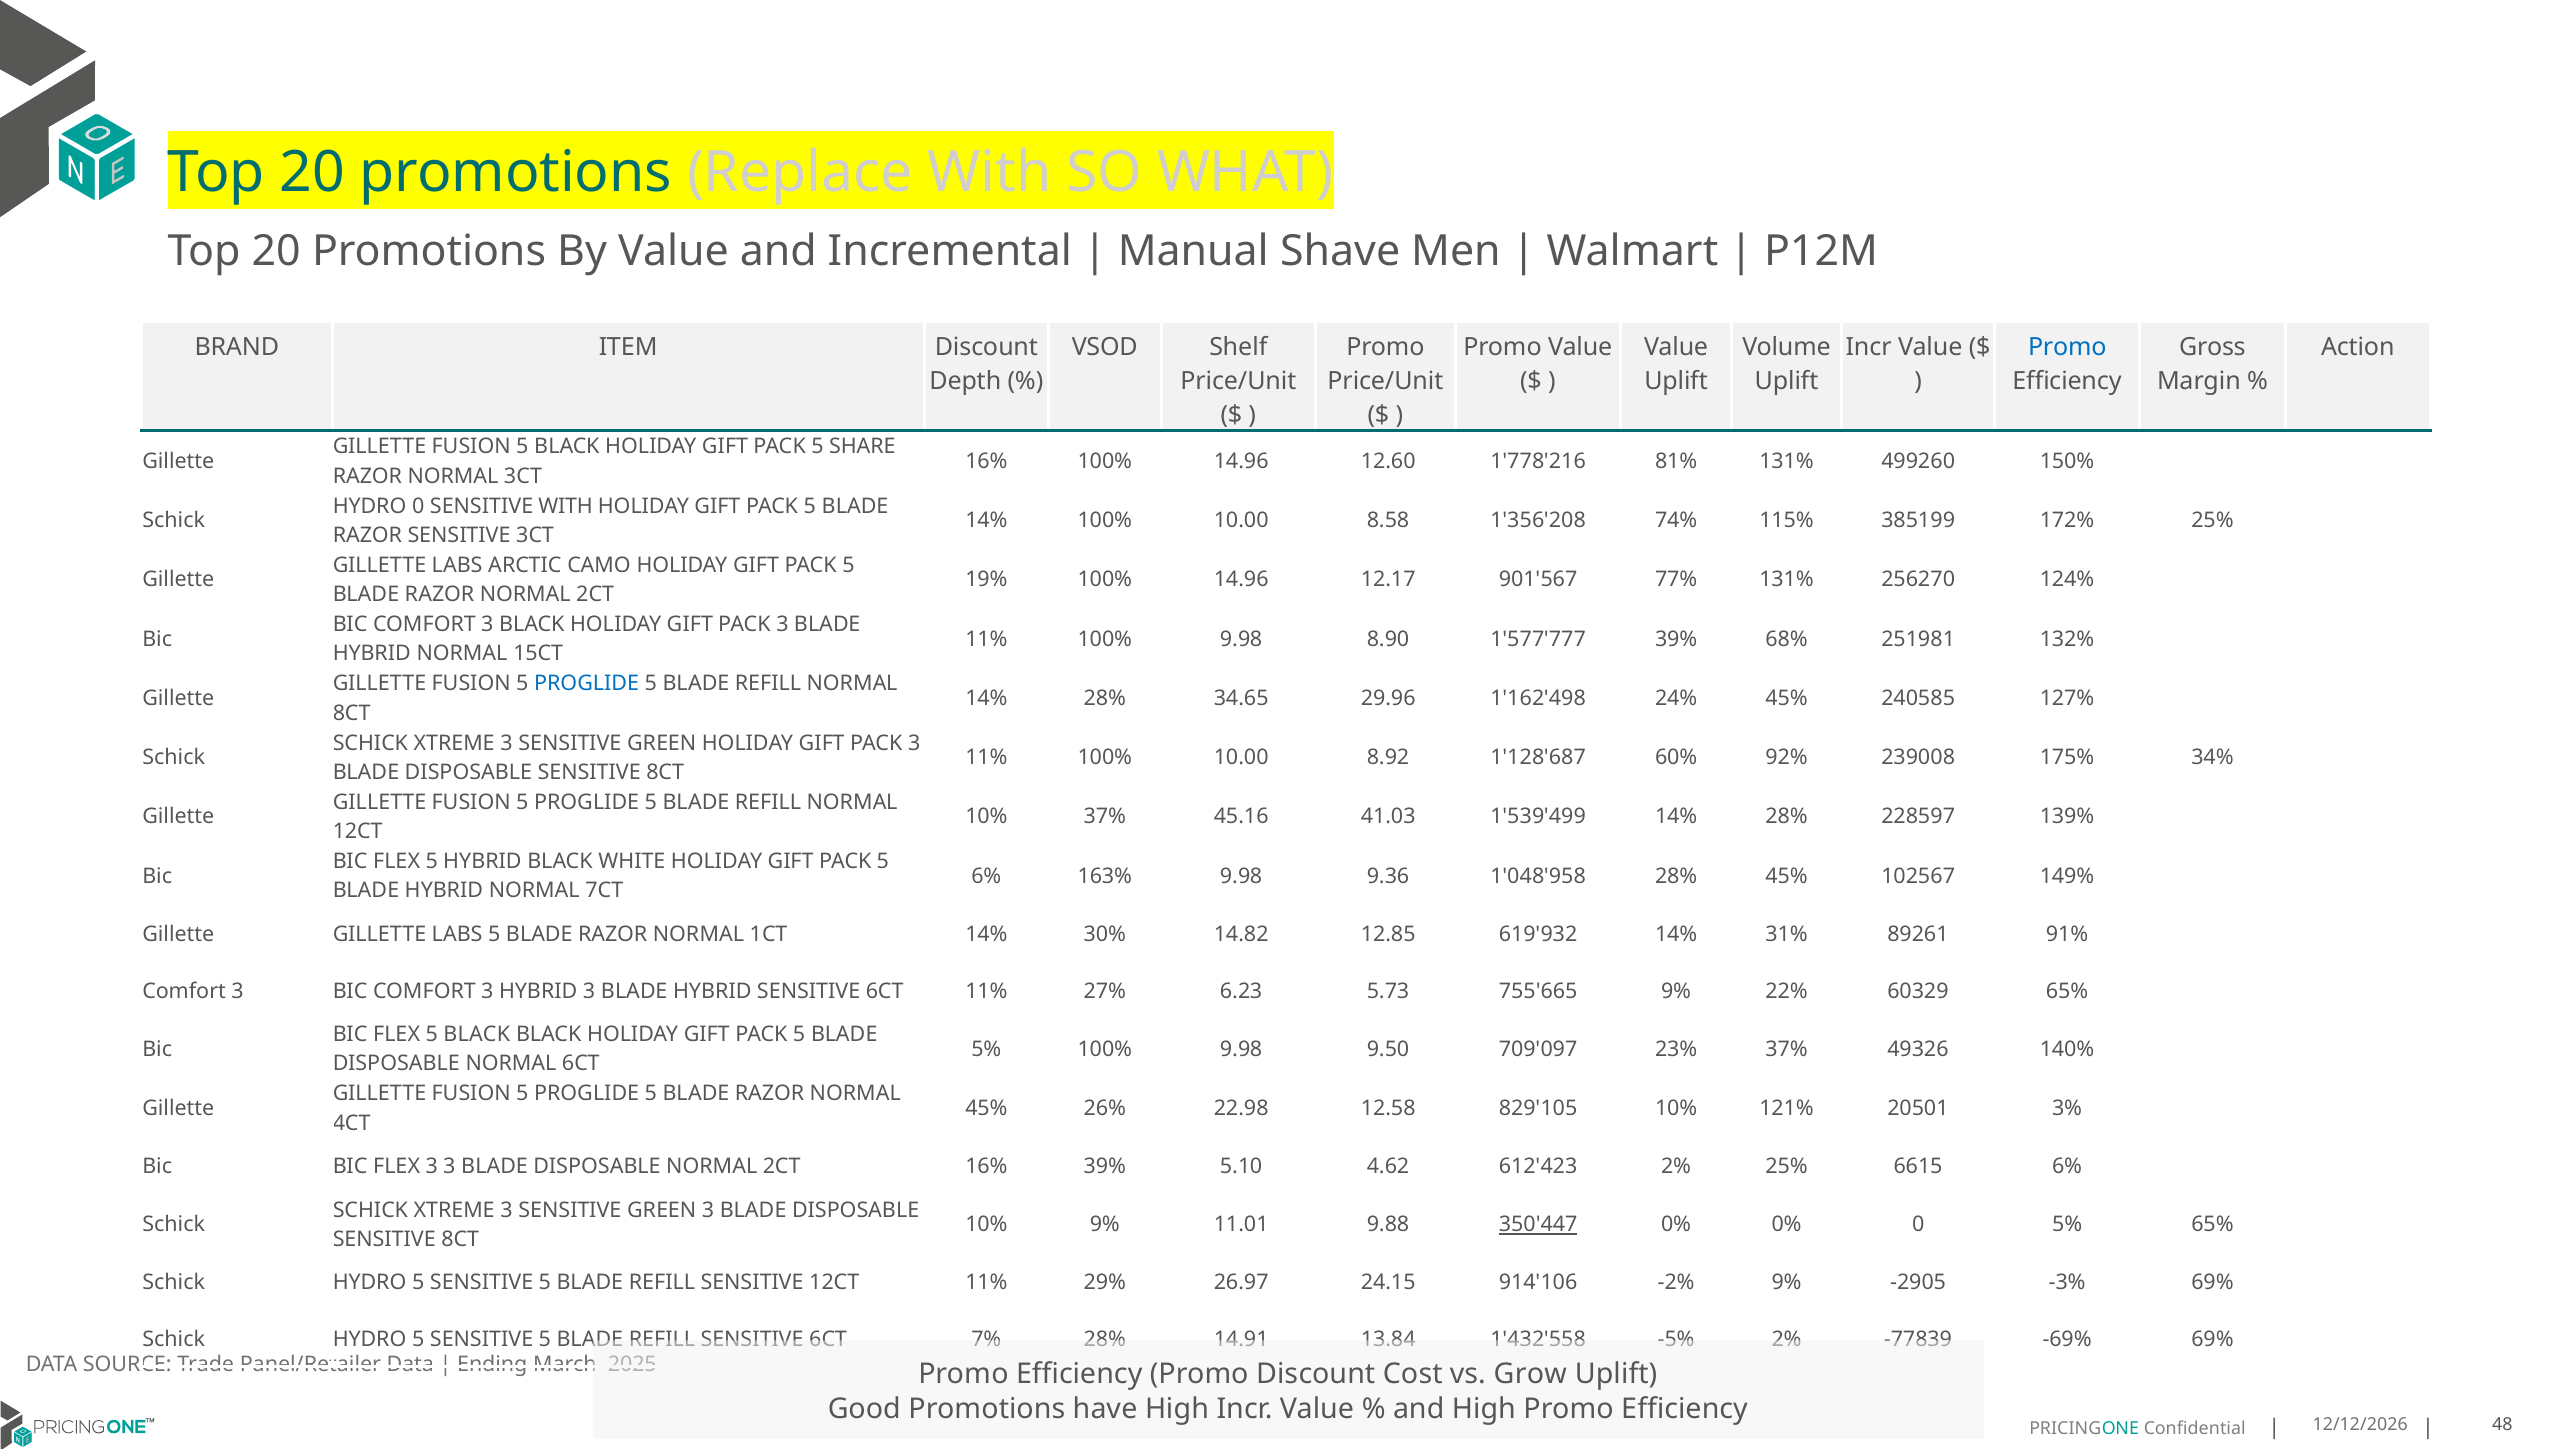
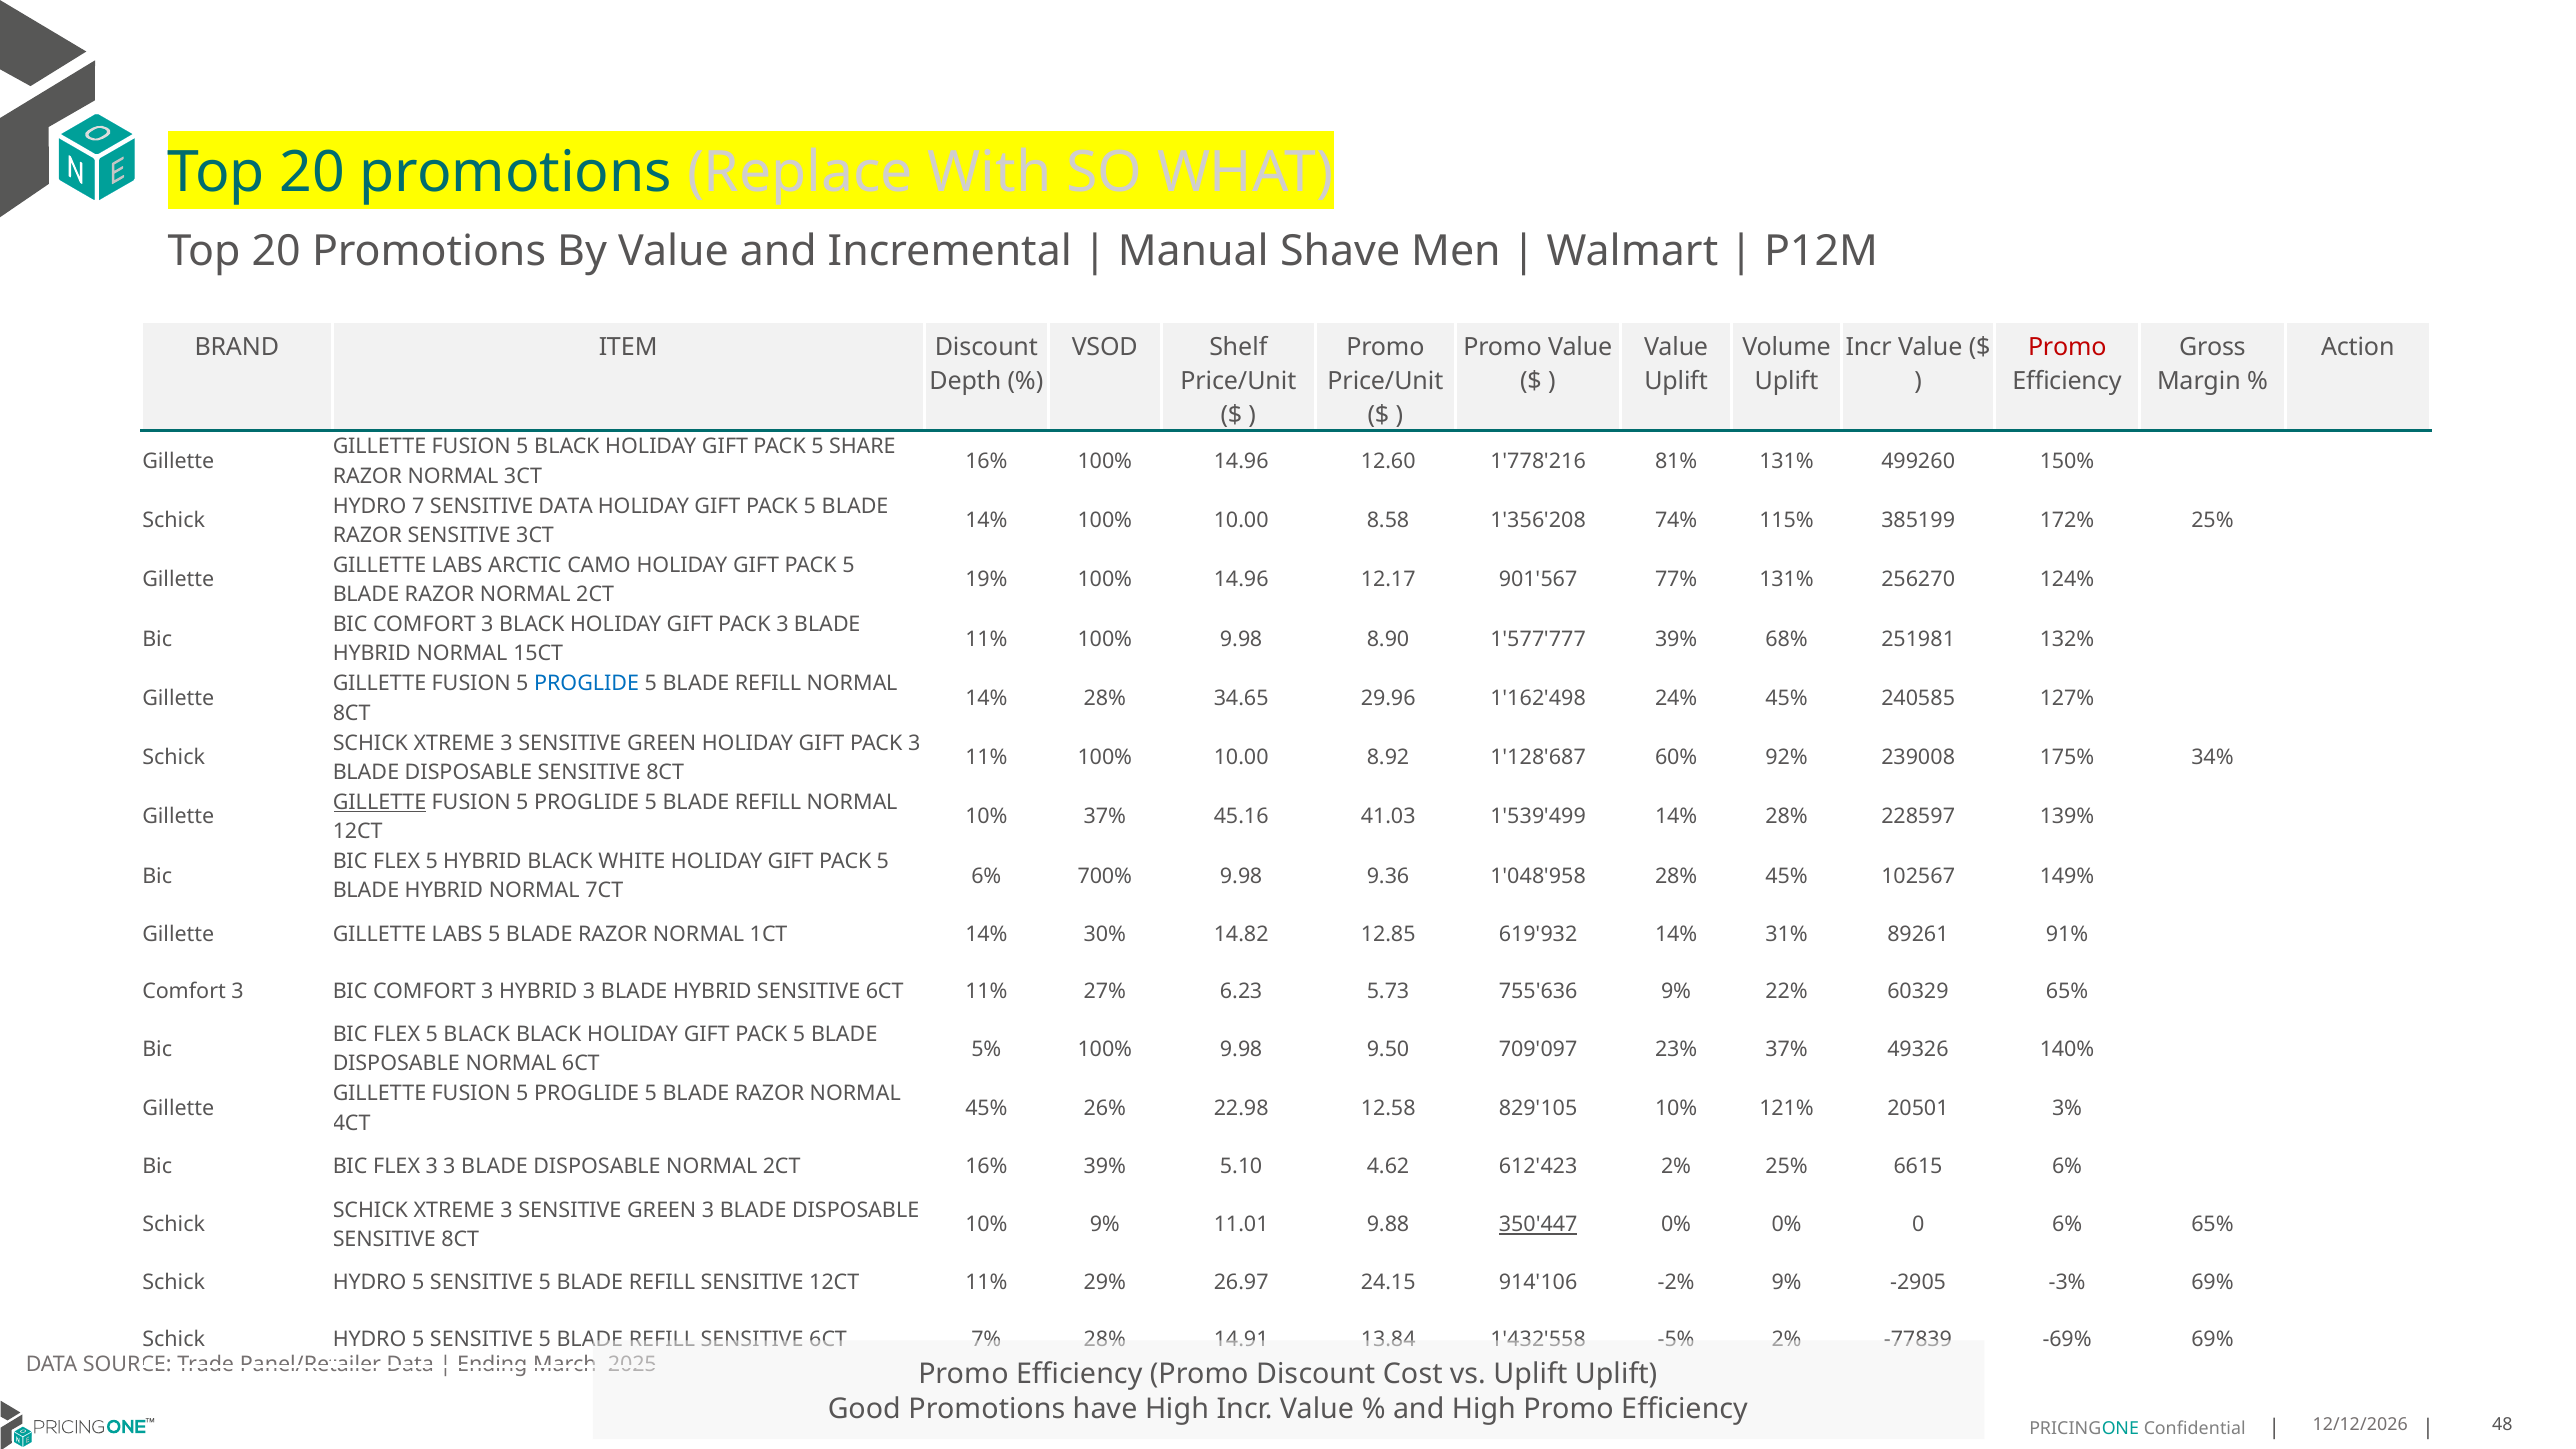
Promo at (2067, 347) colour: blue -> red
HYDRO 0: 0 -> 7
SENSITIVE WITH: WITH -> DATA
GILLETTE at (379, 802) underline: none -> present
163%: 163% -> 700%
755'665: 755'665 -> 755'636
0 5%: 5% -> 6%
vs Grow: Grow -> Uplift
